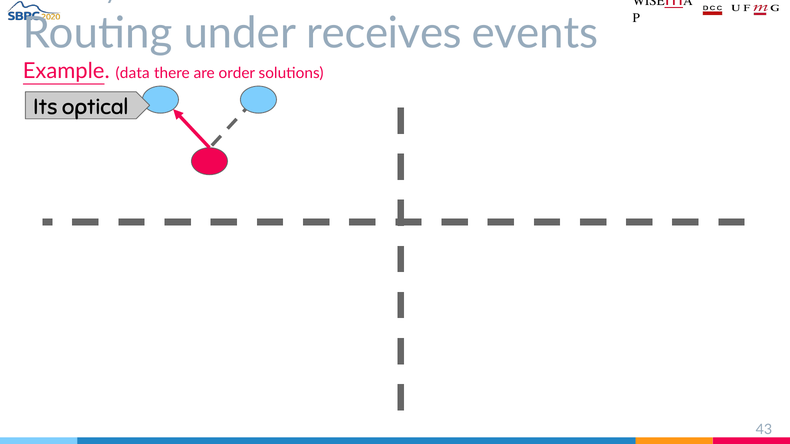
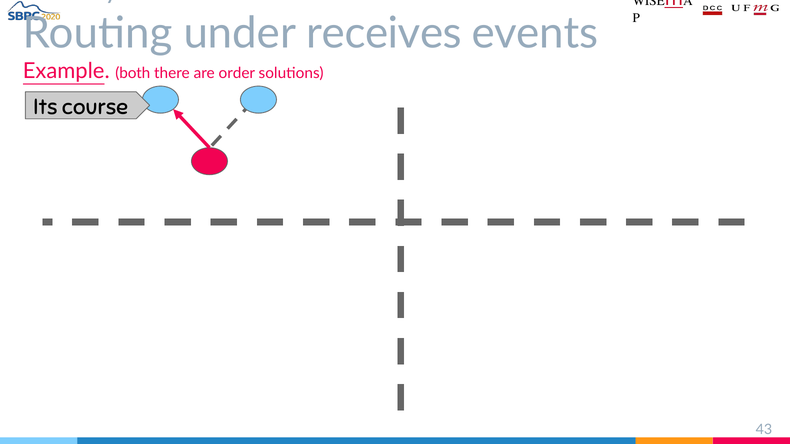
data: data -> both
optical: optical -> course
